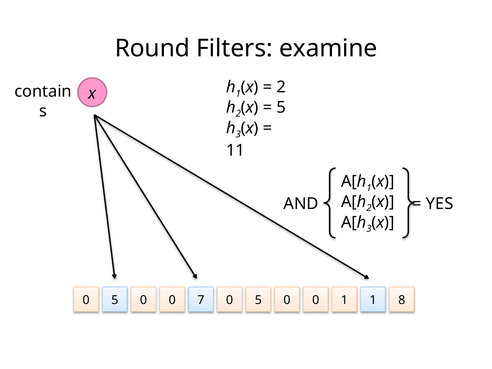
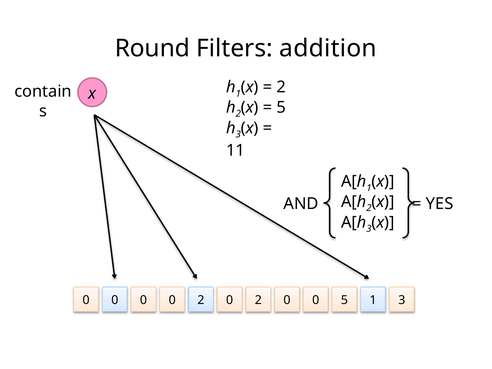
examine: examine -> addition
5 at (115, 300): 5 -> 0
0 0 7: 7 -> 2
5 at (258, 300): 5 -> 2
0 1: 1 -> 5
1 8: 8 -> 3
